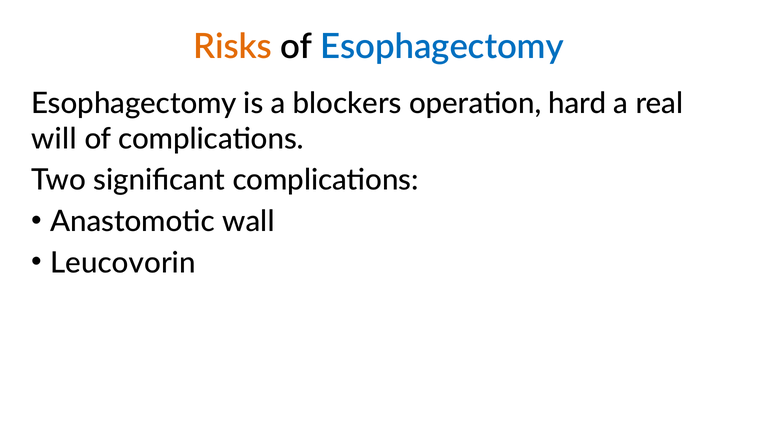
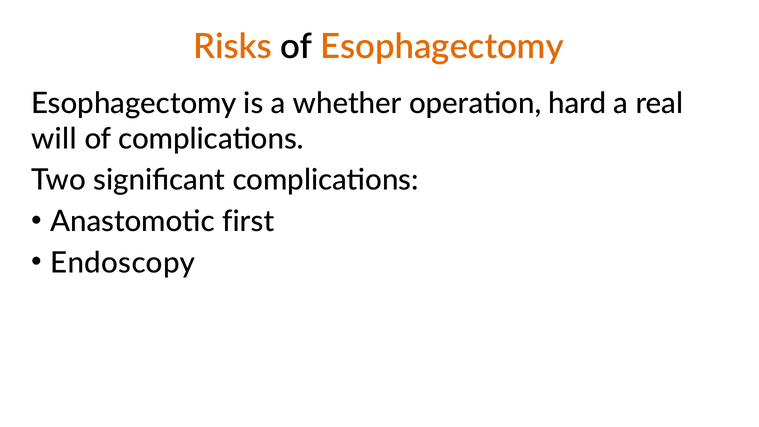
Esophagectomy at (442, 47) colour: blue -> orange
blockers: blockers -> whether
wall: wall -> first
Leucovorin: Leucovorin -> Endoscopy
